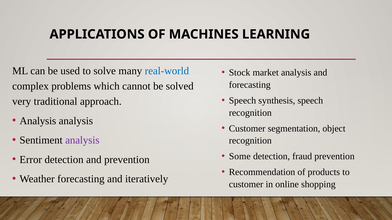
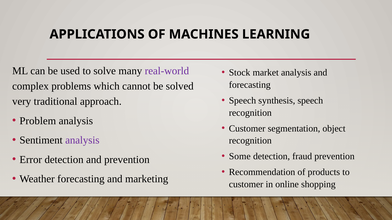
real-world colour: blue -> purple
Analysis at (38, 121): Analysis -> Problem
iteratively: iteratively -> marketing
